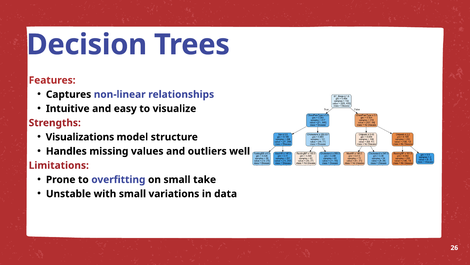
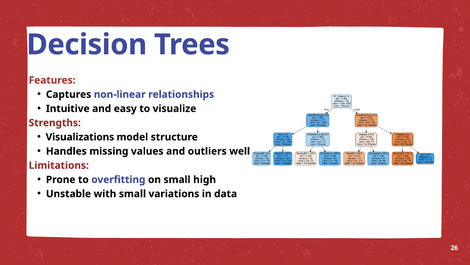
take: take -> high
